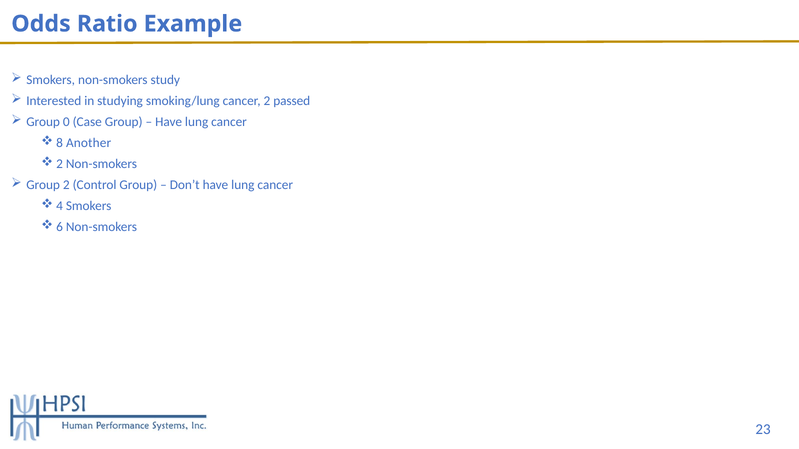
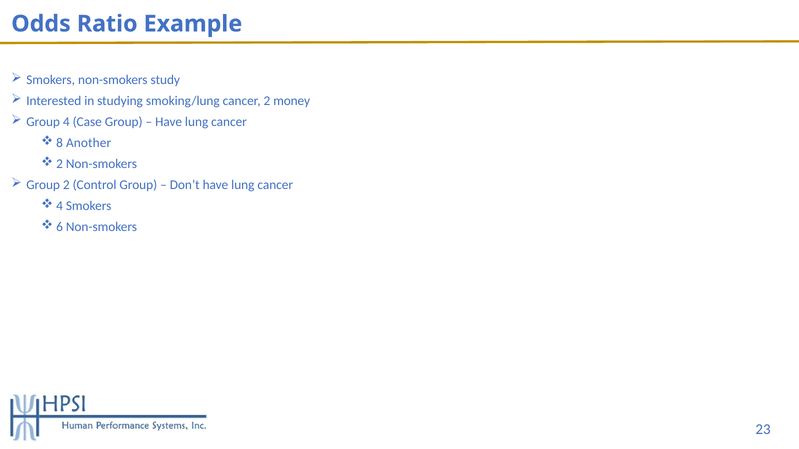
passed: passed -> money
0: 0 -> 4
